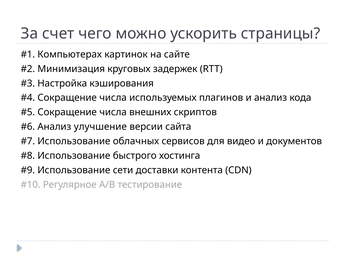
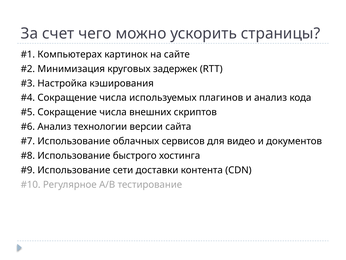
улучшение: улучшение -> технологии
